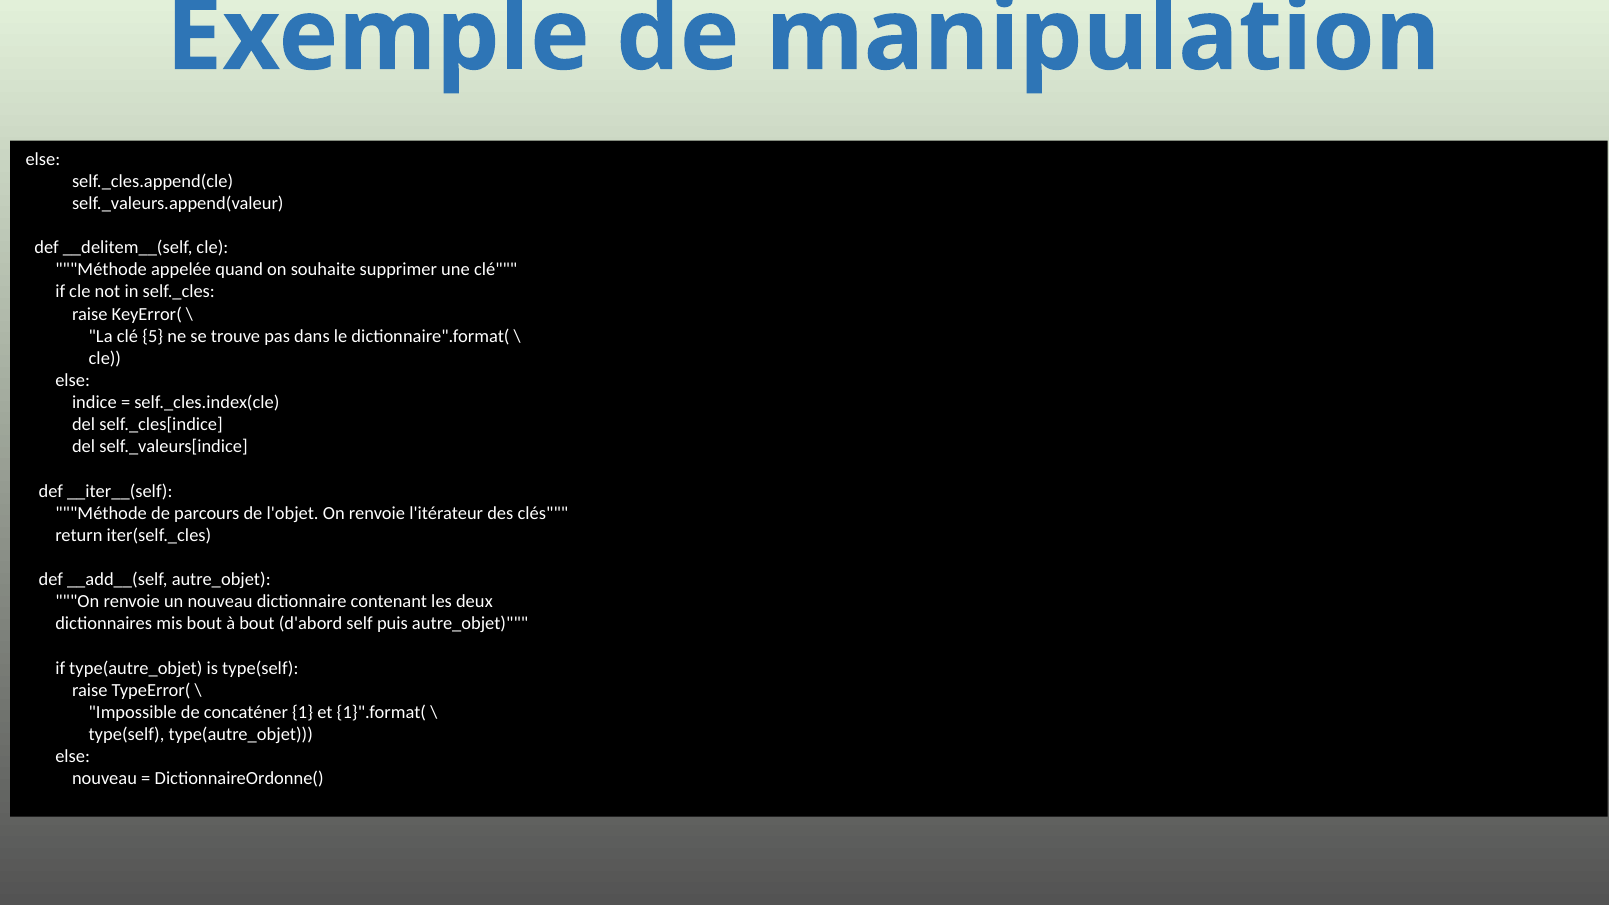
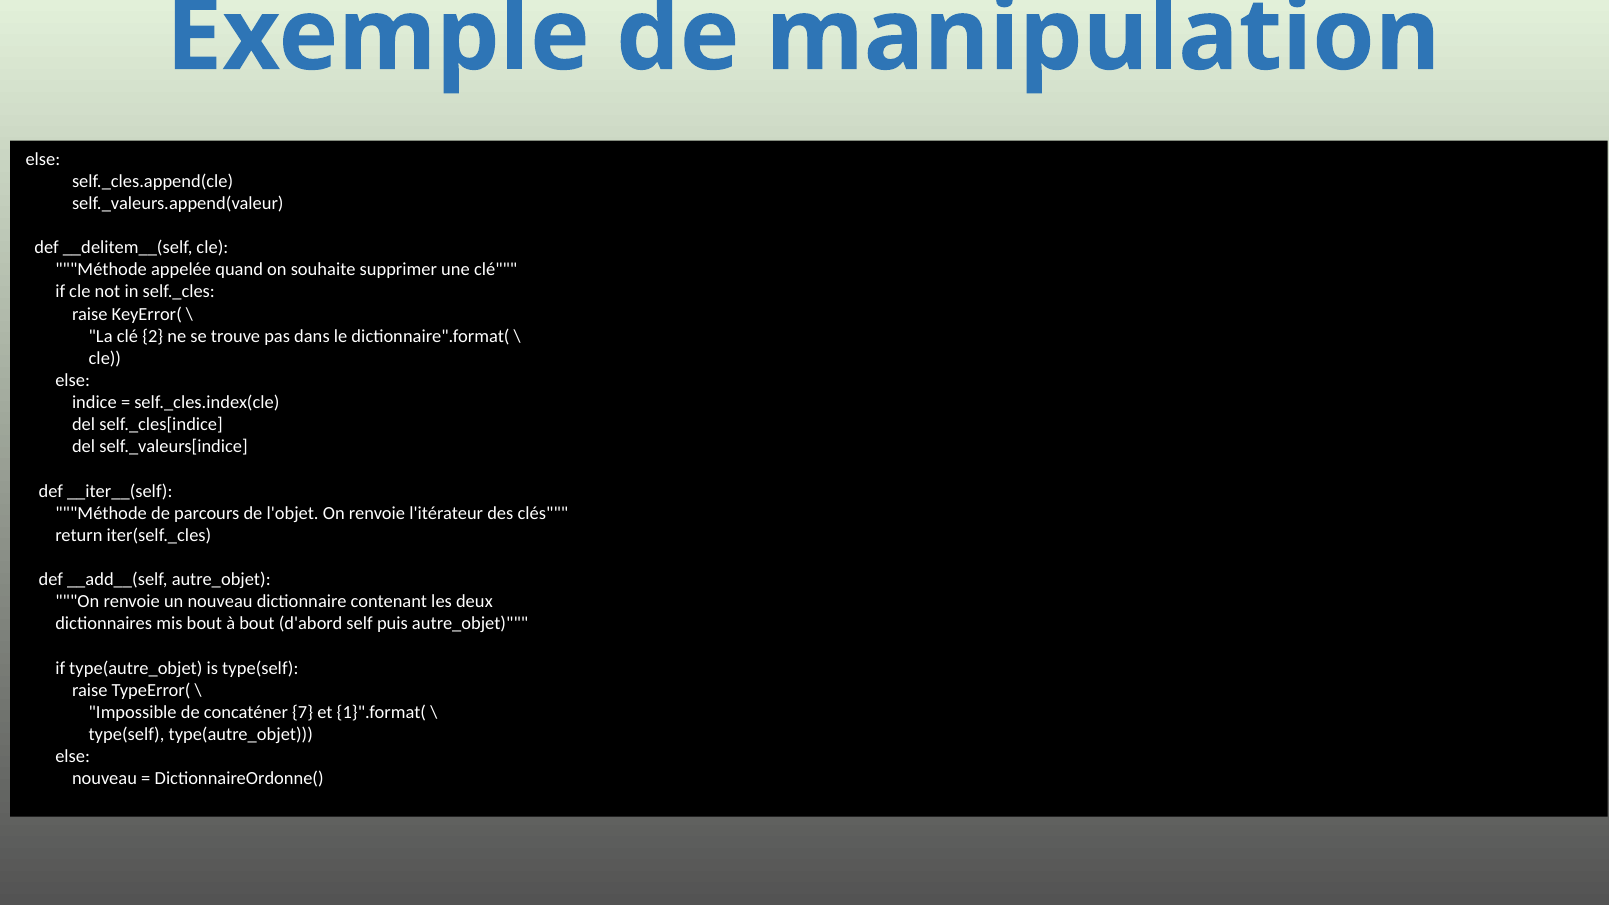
5: 5 -> 2
1: 1 -> 7
